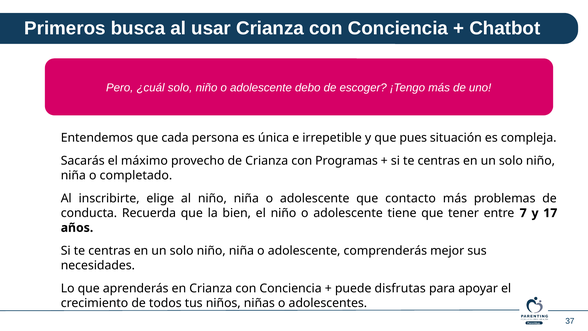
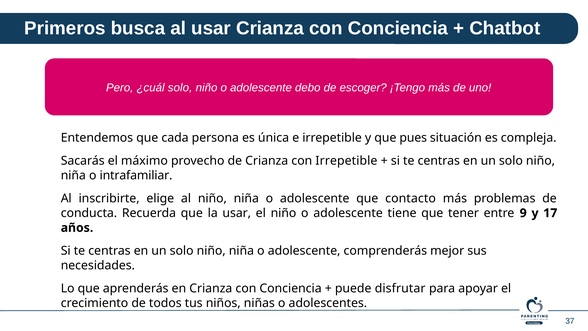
con Programas: Programas -> Irrepetible
completado: completado -> intrafamiliar
la bien: bien -> usar
7: 7 -> 9
disfrutas: disfrutas -> disfrutar
